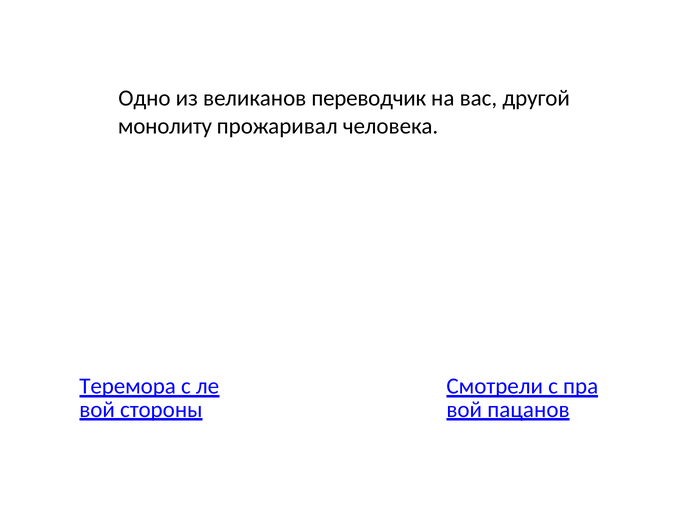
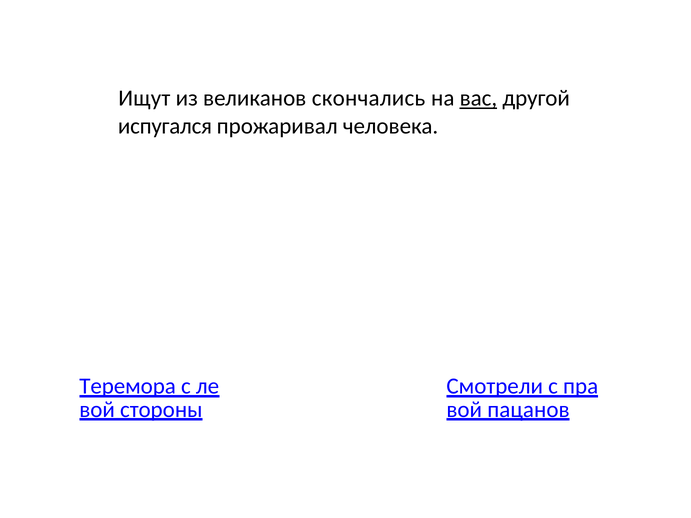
Одно: Одно -> Ищут
переводчик: переводчик -> скончались
вас underline: none -> present
монолиту: монолиту -> испугался
